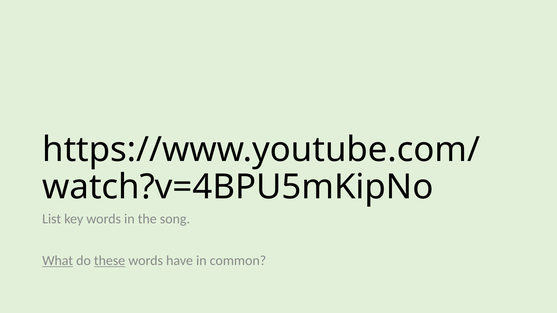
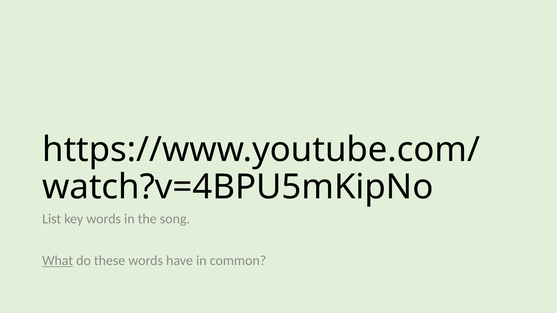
these underline: present -> none
